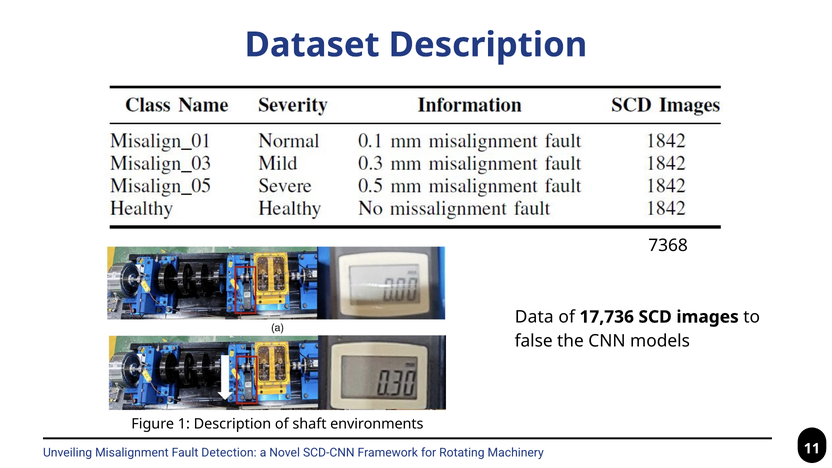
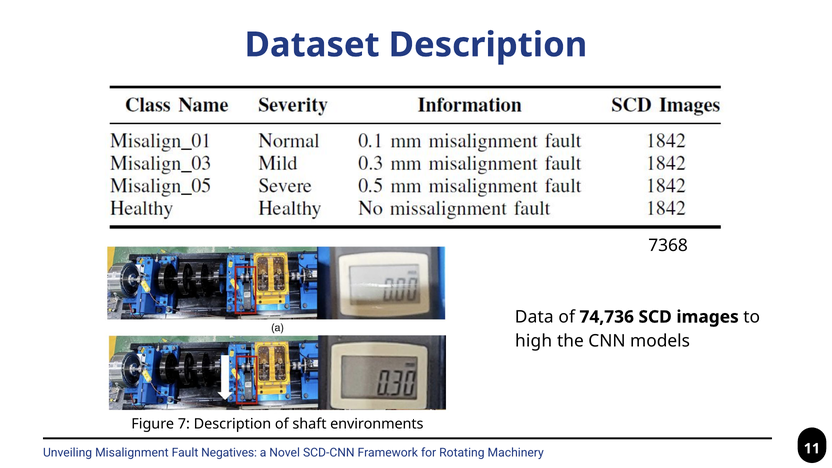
17,736: 17,736 -> 74,736
false: false -> high
1: 1 -> 7
Detection: Detection -> Negatives
